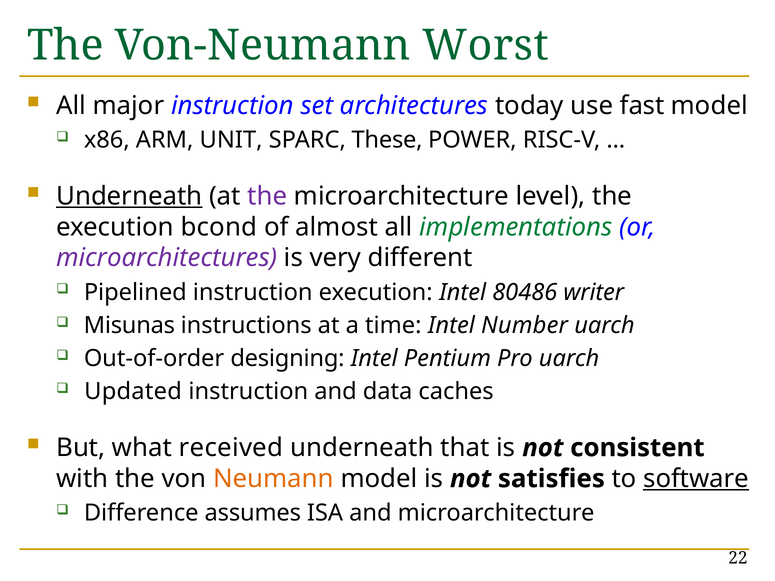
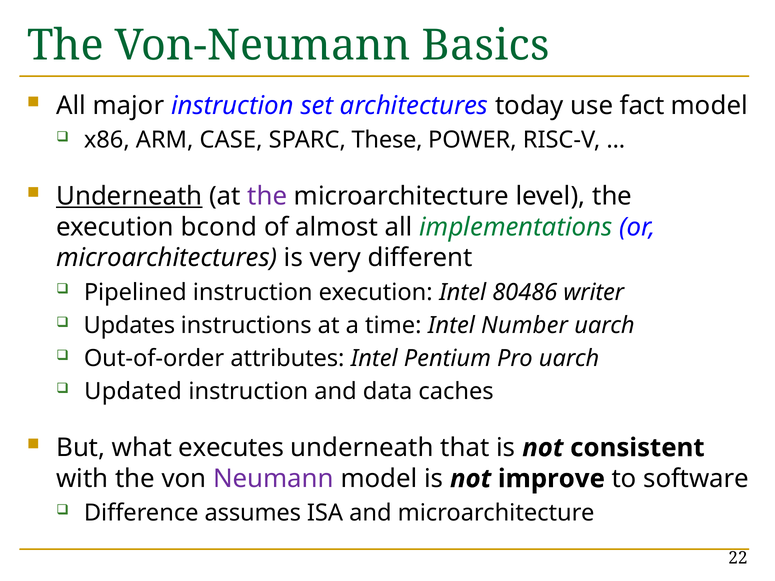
Worst: Worst -> Basics
fast: fast -> fact
UNIT: UNIT -> CASE
microarchitectures colour: purple -> black
Misunas: Misunas -> Updates
designing: designing -> attributes
received: received -> executes
Neumann colour: orange -> purple
satisfies: satisfies -> improve
software underline: present -> none
